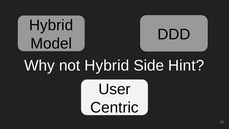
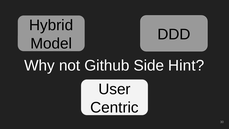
not Hybrid: Hybrid -> Github
